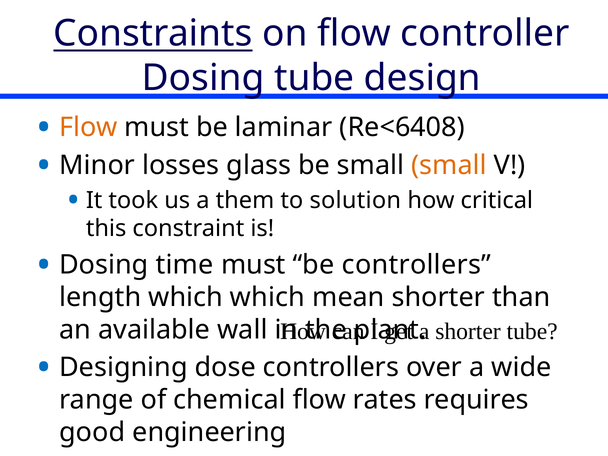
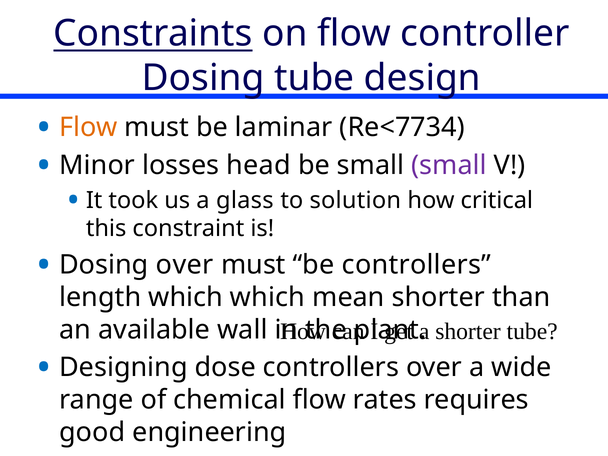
Re<6408: Re<6408 -> Re<7734
glass: glass -> head
small at (449, 165) colour: orange -> purple
them: them -> glass
Dosing time: time -> over
